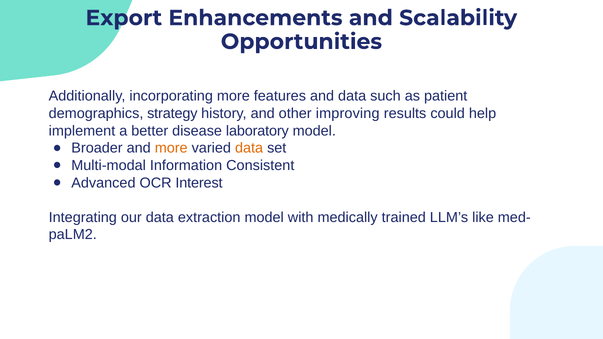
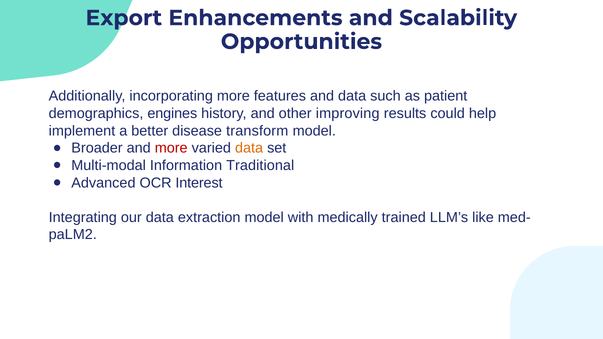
strategy: strategy -> engines
laboratory: laboratory -> transform
more at (171, 148) colour: orange -> red
Consistent: Consistent -> Traditional
